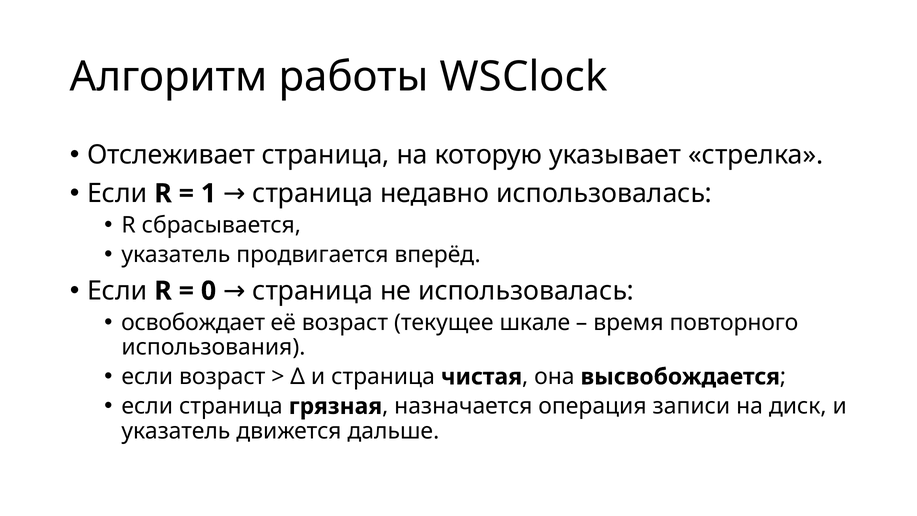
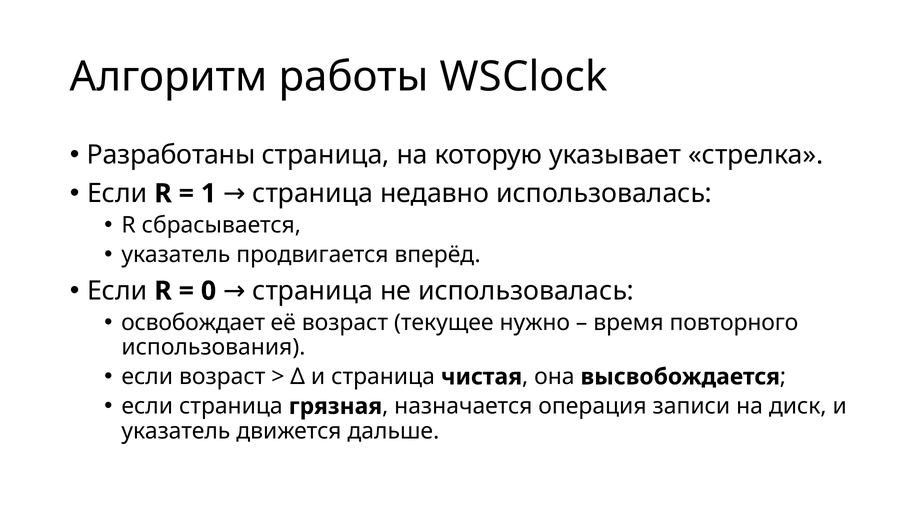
Отслеживает: Отслеживает -> Разработаны
шкале: шкале -> нужно
